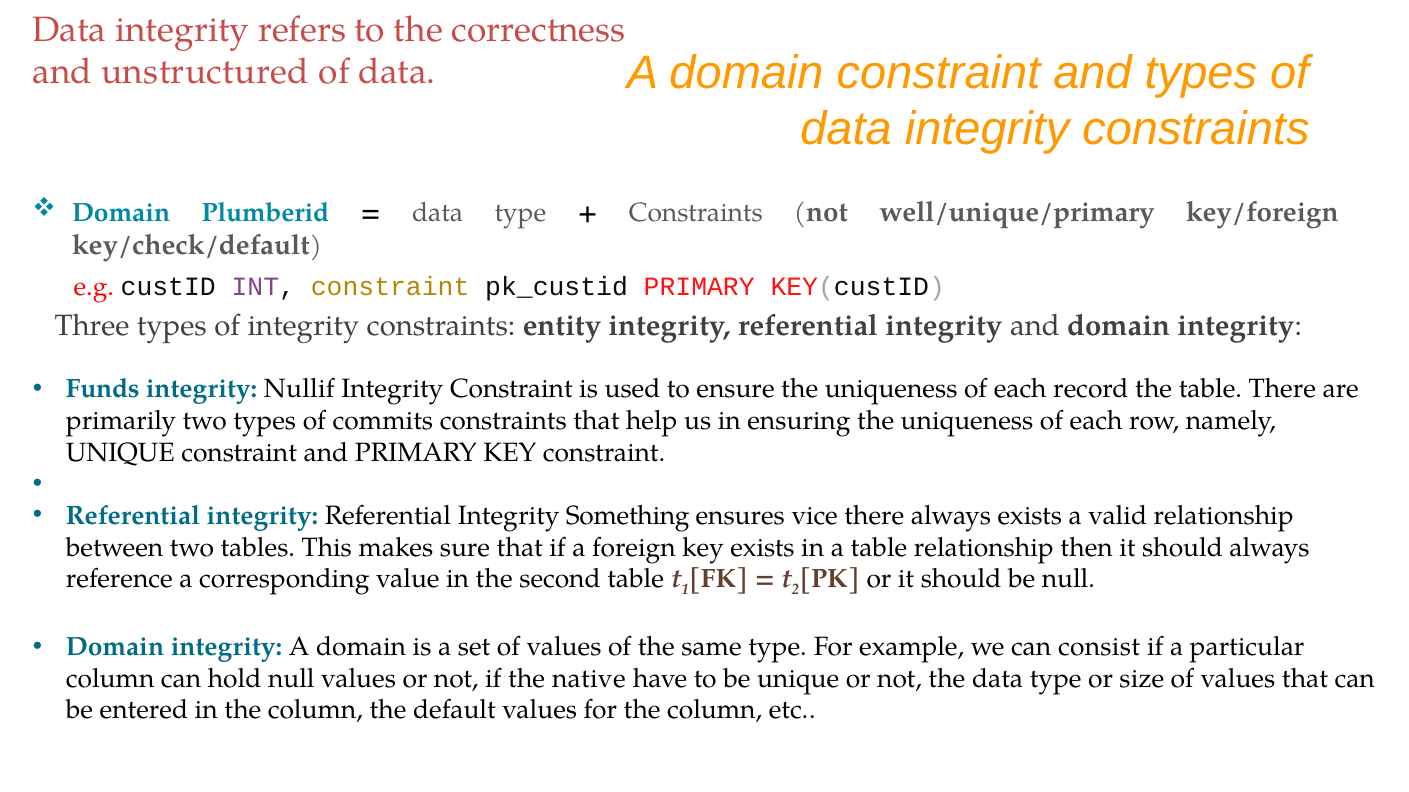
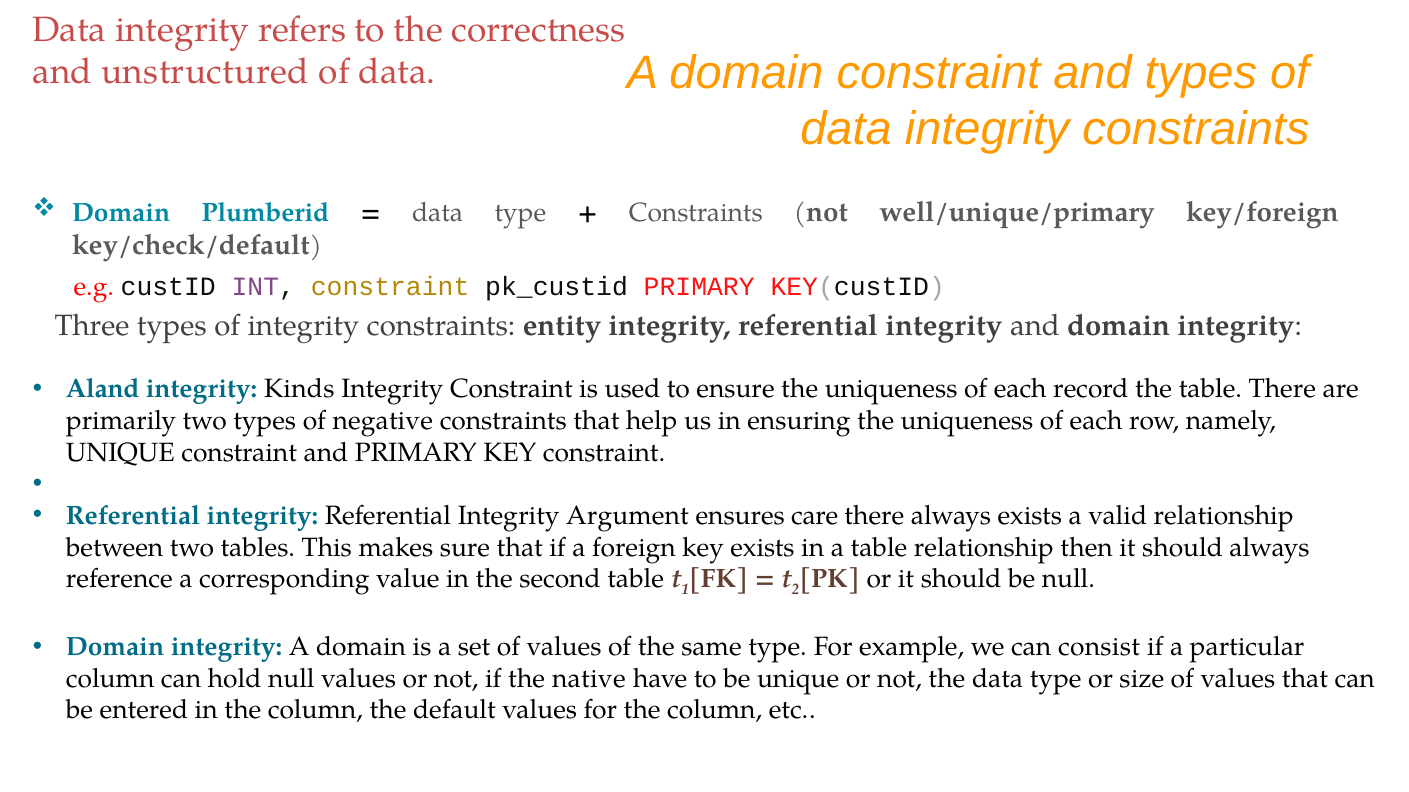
Funds: Funds -> Aland
Nullif: Nullif -> Kinds
commits: commits -> negative
Something: Something -> Argument
vice: vice -> care
